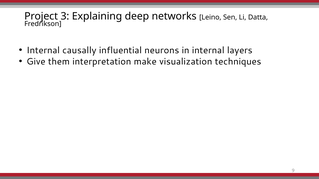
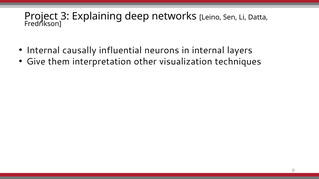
make: make -> other
